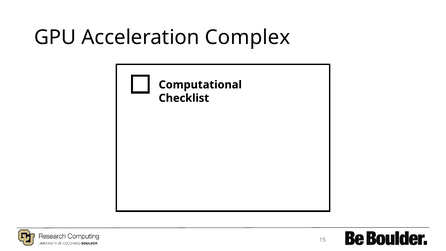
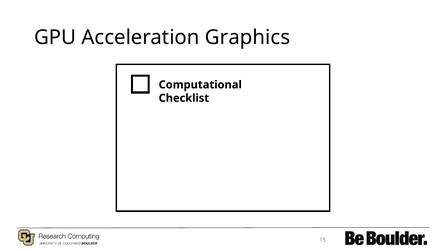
Complex: Complex -> Graphics
